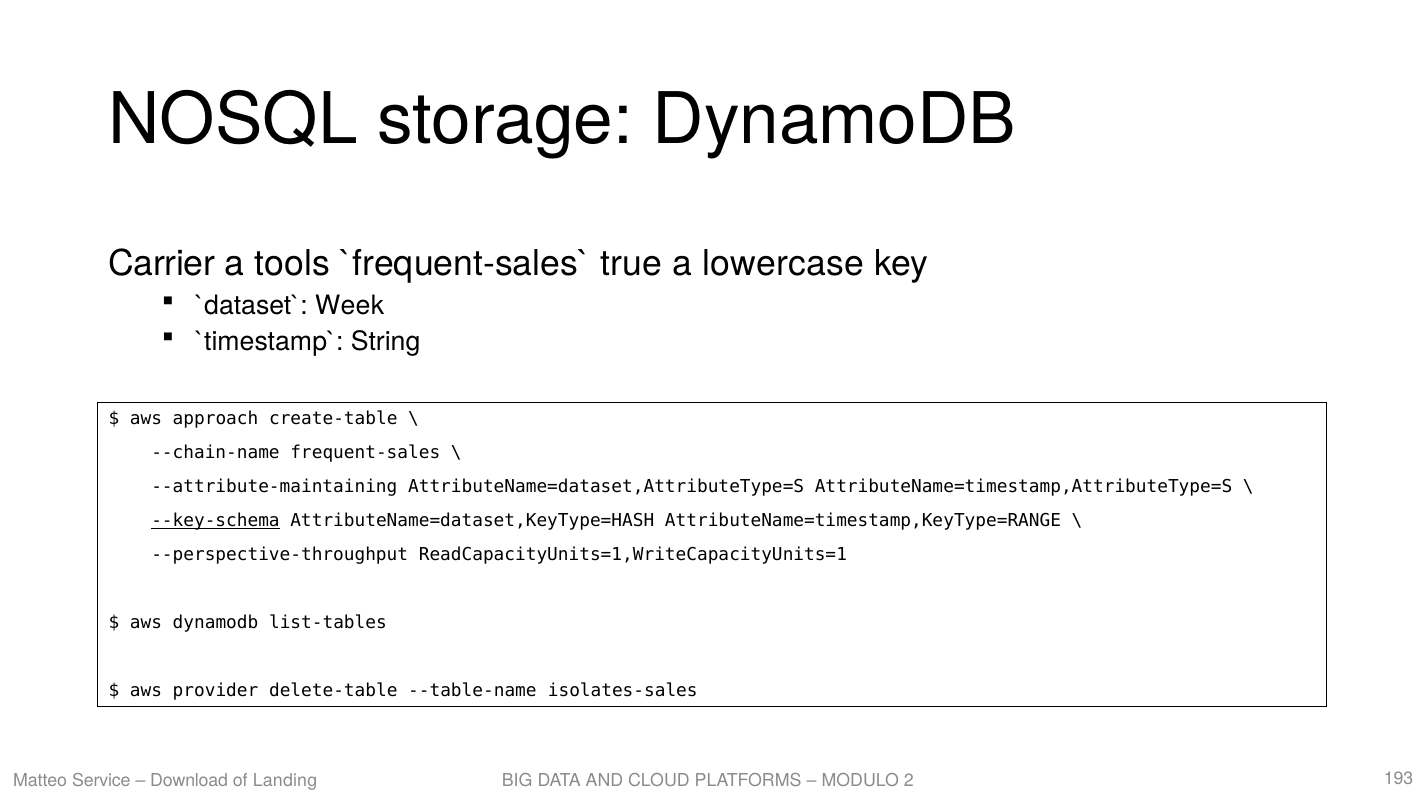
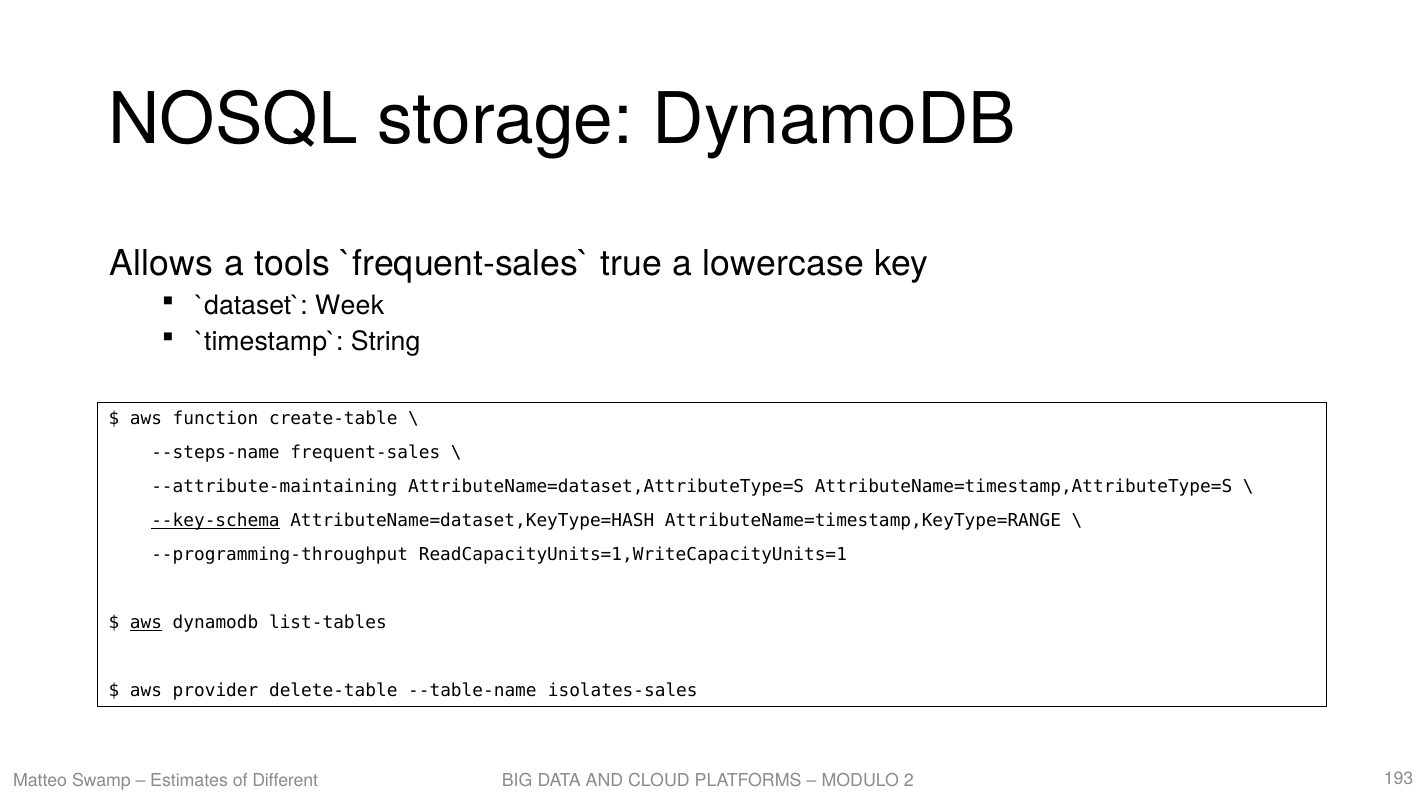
Carrier: Carrier -> Allows
approach: approach -> function
--chain-name: --chain-name -> --steps-name
--perspective-throughput: --perspective-throughput -> --programming-throughput
aws at (146, 623) underline: none -> present
Service: Service -> Swamp
Download: Download -> Estimates
Landing: Landing -> Different
